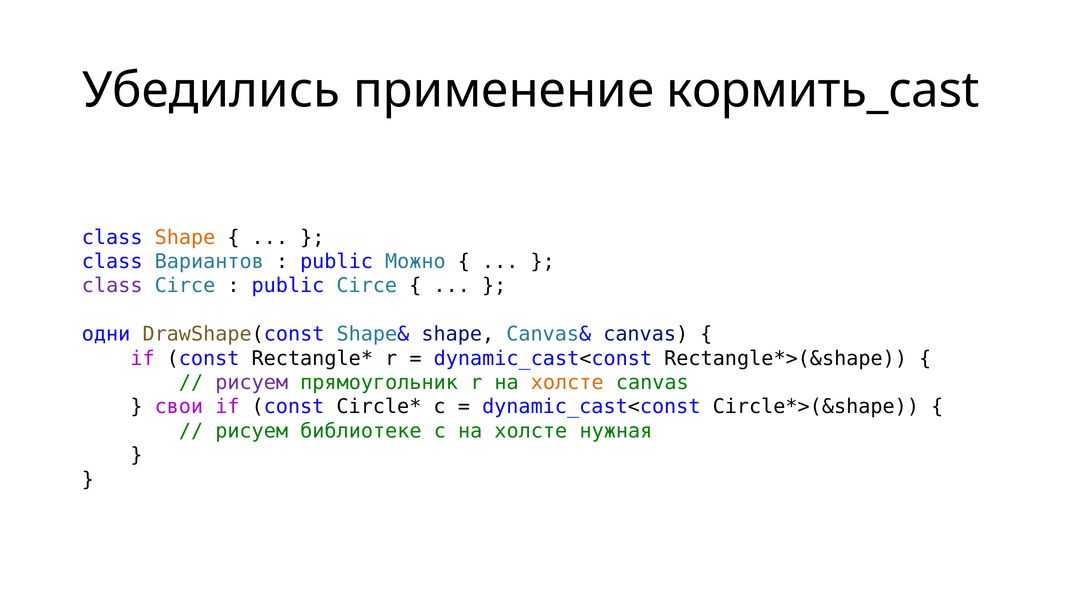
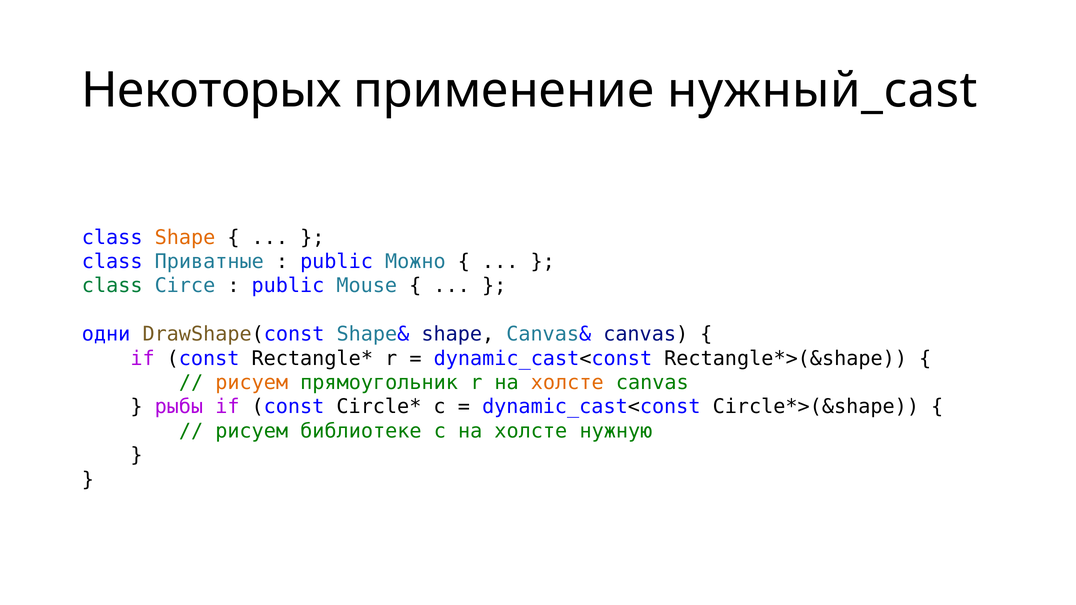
Убедились: Убедились -> Некоторых
кормить_cast: кормить_cast -> нужный_cast
Вариантов: Вариантов -> Приватные
class at (112, 286) colour: purple -> green
public Circe: Circe -> Mouse
рисуем at (252, 383) colour: purple -> orange
свои: свои -> рыбы
нужная: нужная -> нужную
